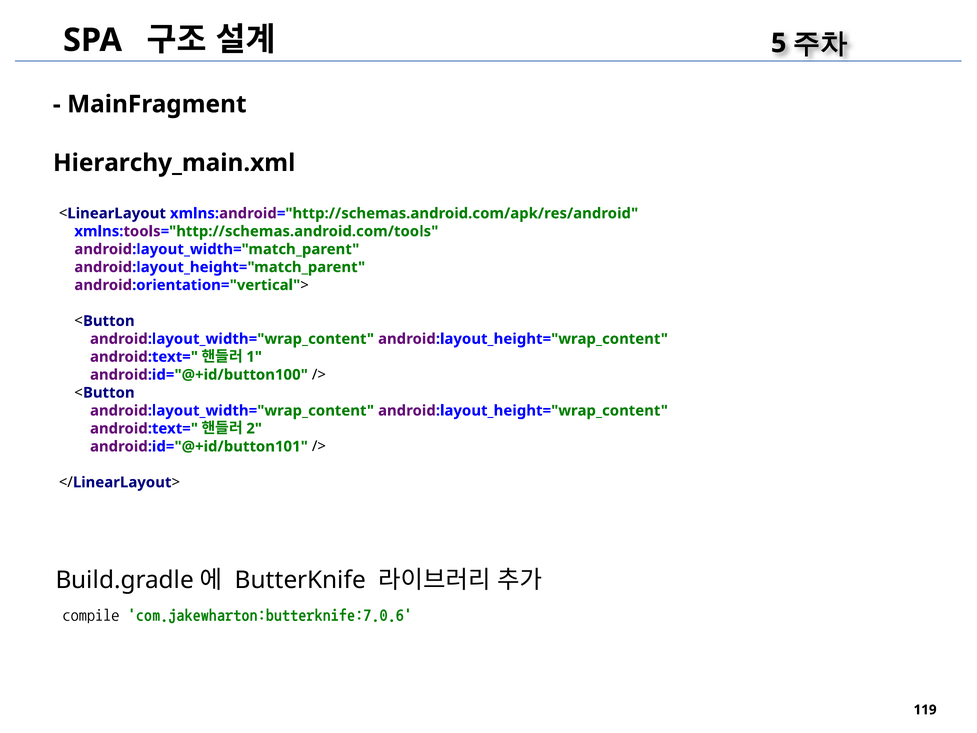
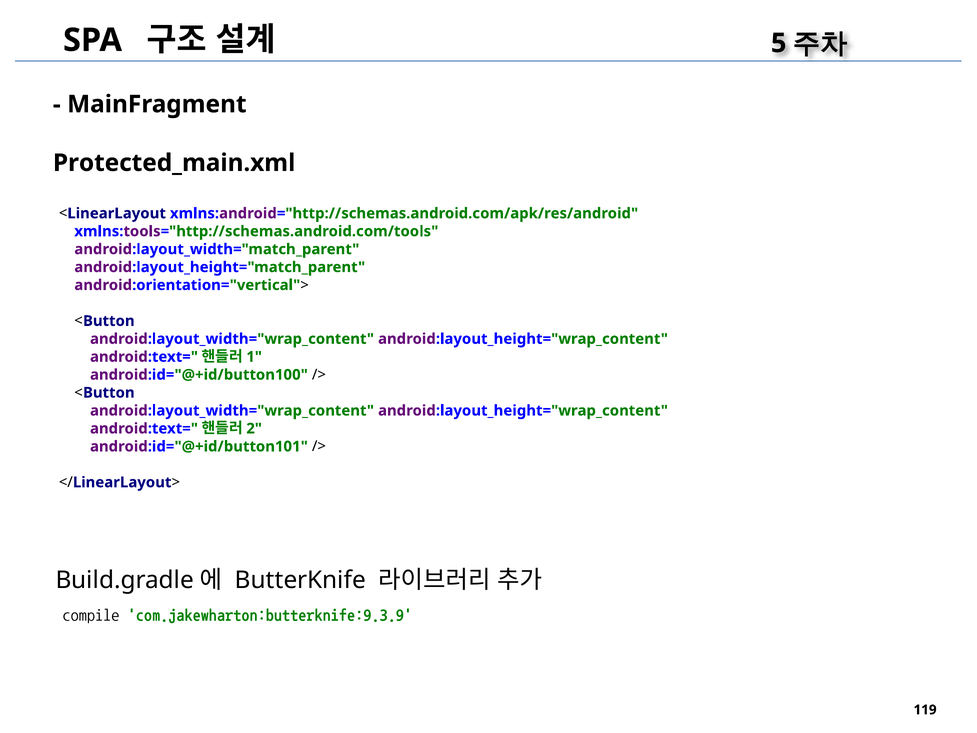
Hierarchy_main.xml: Hierarchy_main.xml -> Protected_main.xml
com.jakewharton:butterknife:7.0.6: com.jakewharton:butterknife:7.0.6 -> com.jakewharton:butterknife:9.3.9
